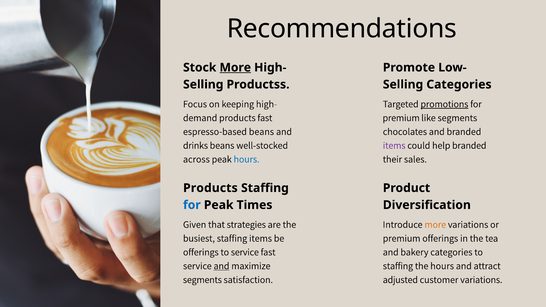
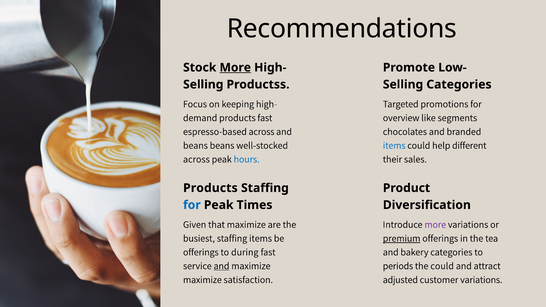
promotions underline: present -> none
premium at (401, 118): premium -> overview
espresso-based beans: beans -> across
drinks at (195, 146): drinks -> beans
items at (394, 146) colour: purple -> blue
help branded: branded -> different
that strategies: strategies -> maximize
more at (435, 225) colour: orange -> purple
premium at (402, 238) underline: none -> present
to service: service -> during
staffing at (398, 266): staffing -> periods
the hours: hours -> could
segments at (202, 280): segments -> maximize
